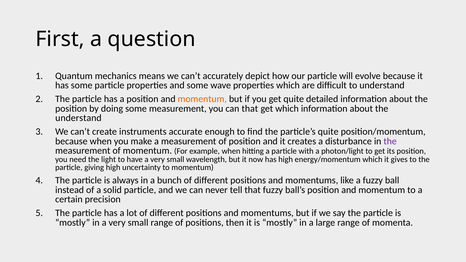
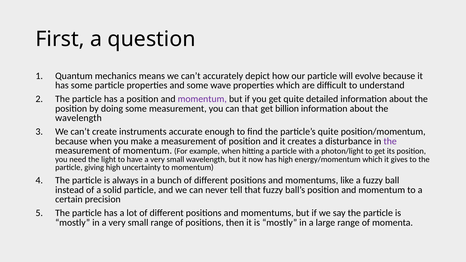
momentum at (202, 99) colour: orange -> purple
get which: which -> billion
understand at (78, 118): understand -> wavelength
